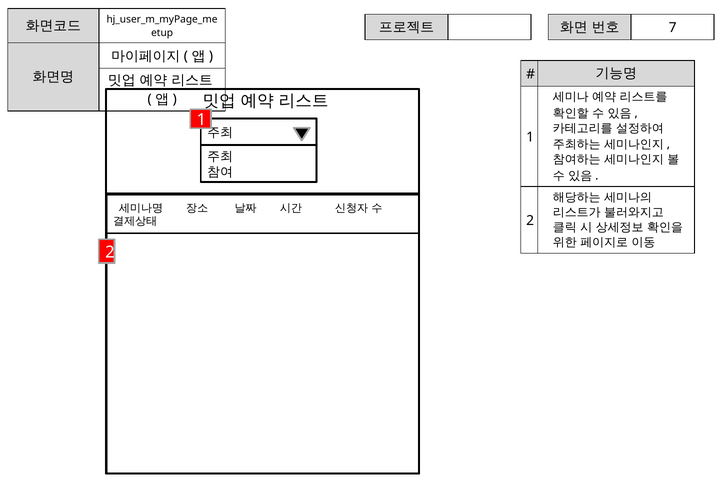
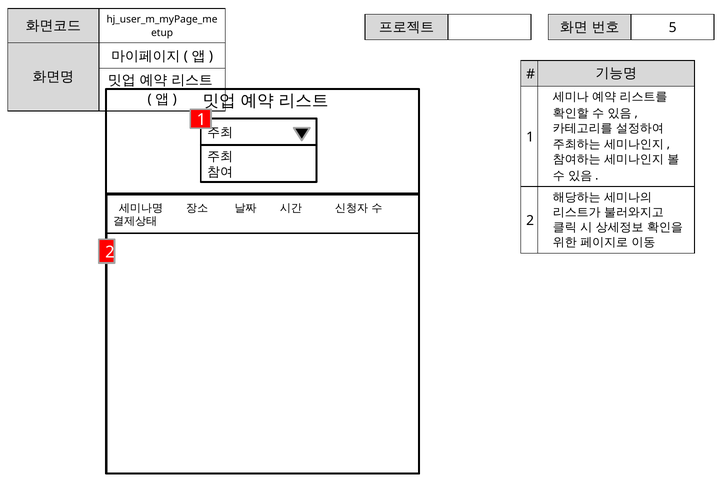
7: 7 -> 5
